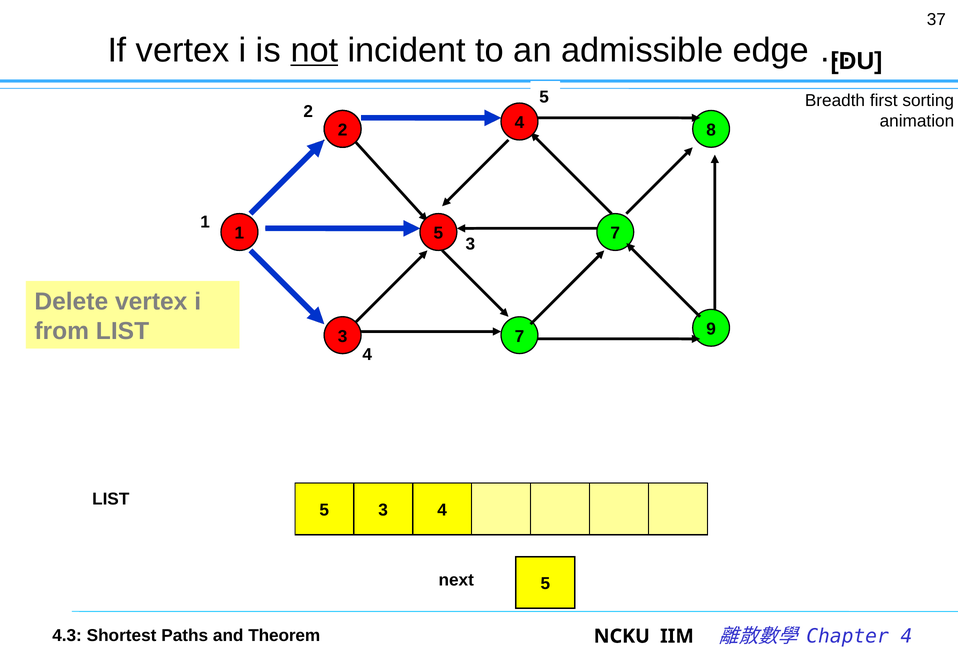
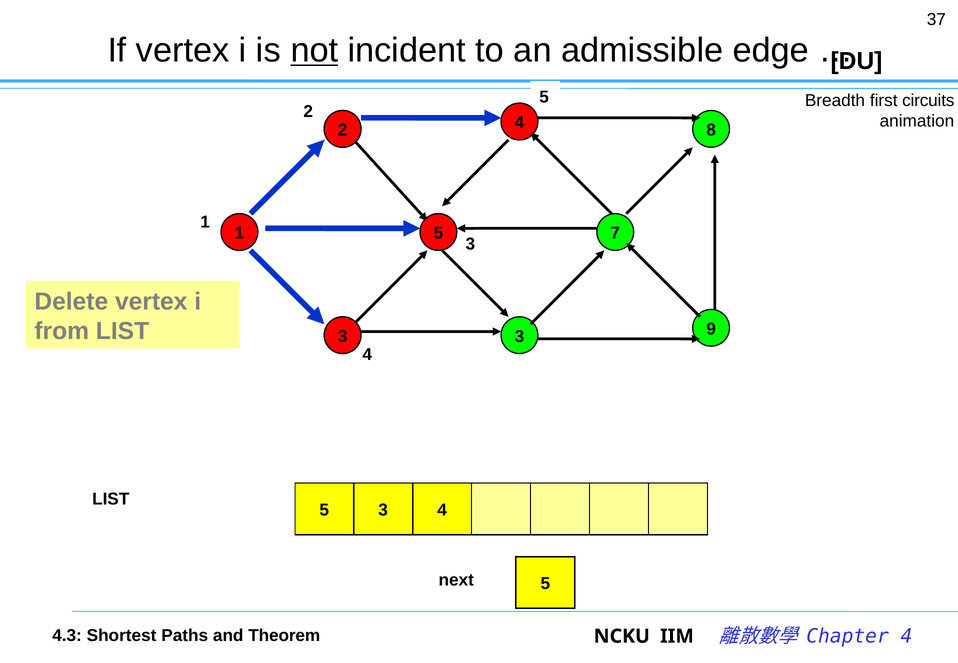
sorting: sorting -> circuits
7 at (519, 336): 7 -> 3
